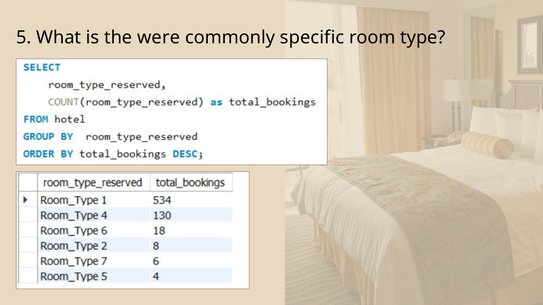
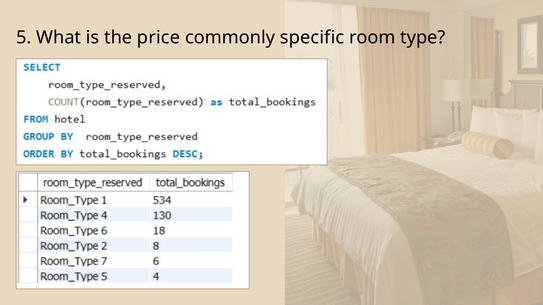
were: were -> price
